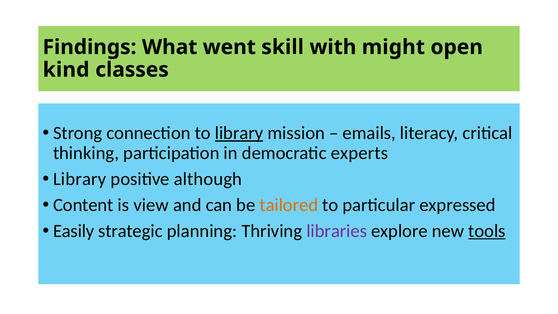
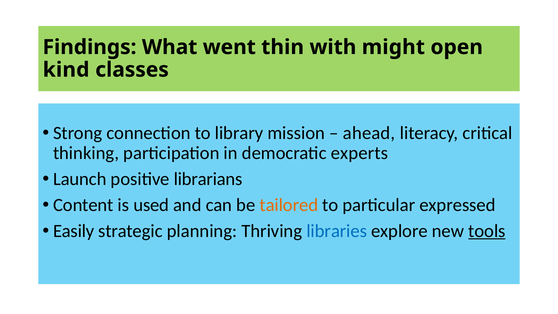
skill: skill -> thin
library at (239, 133) underline: present -> none
emails: emails -> ahead
Library at (80, 179): Library -> Launch
although: although -> librarians
view: view -> used
libraries colour: purple -> blue
